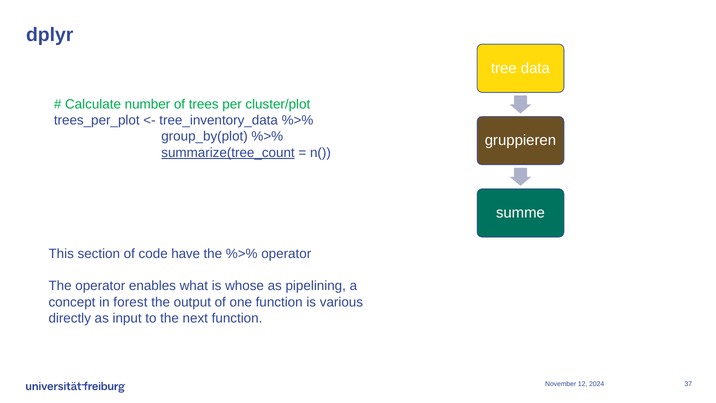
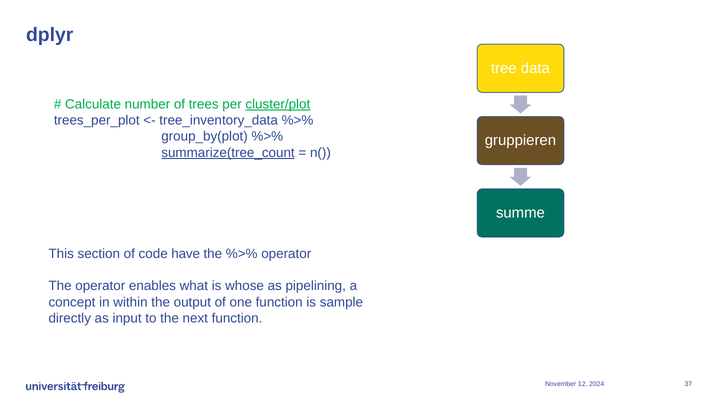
cluster/plot underline: none -> present
forest: forest -> within
various: various -> sample
